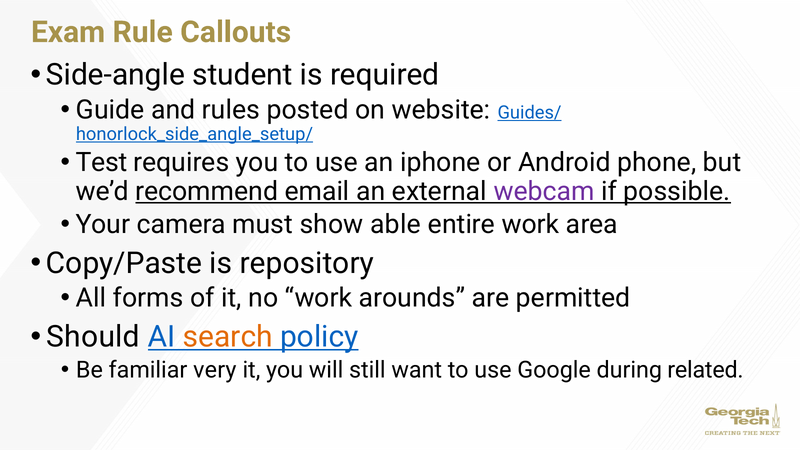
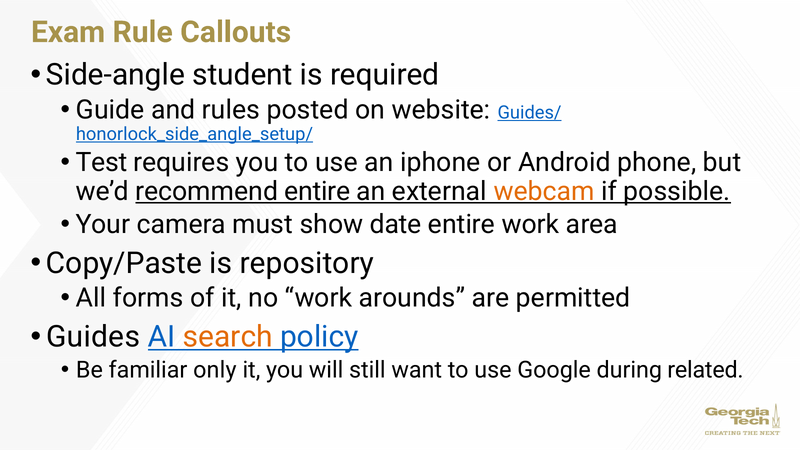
recommend email: email -> entire
webcam colour: purple -> orange
able: able -> date
Should: Should -> Guides
very: very -> only
